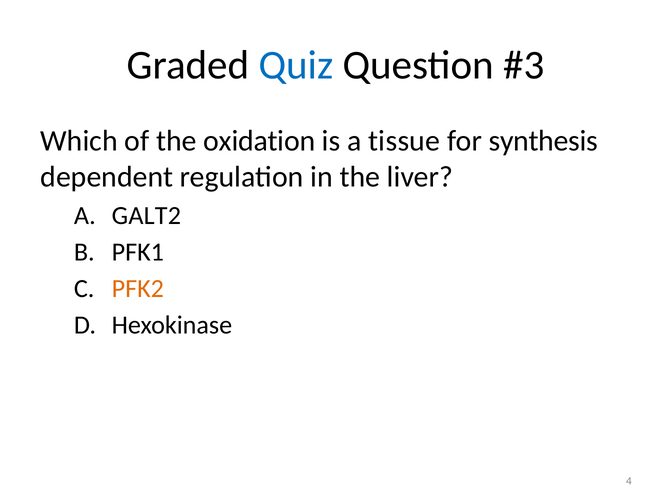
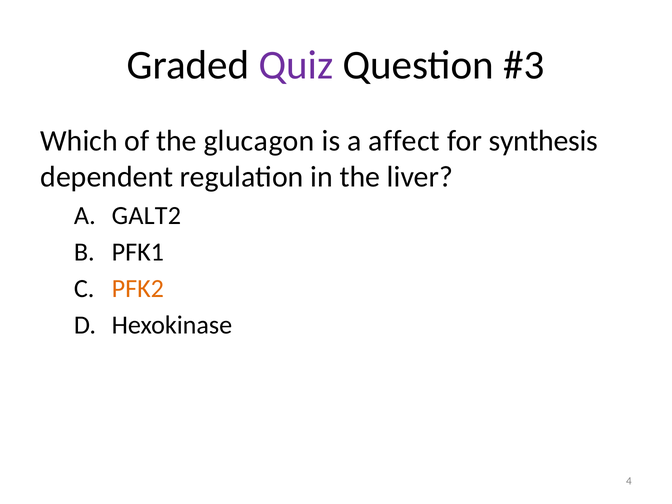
Quiz colour: blue -> purple
oxidation: oxidation -> glucagon
tissue: tissue -> affect
